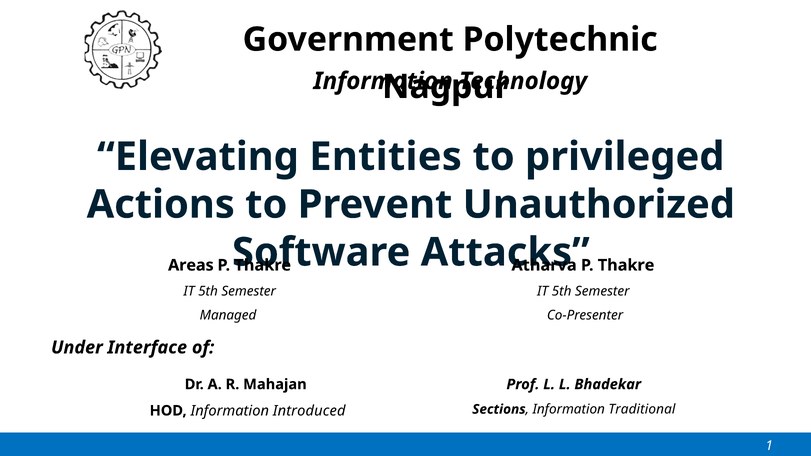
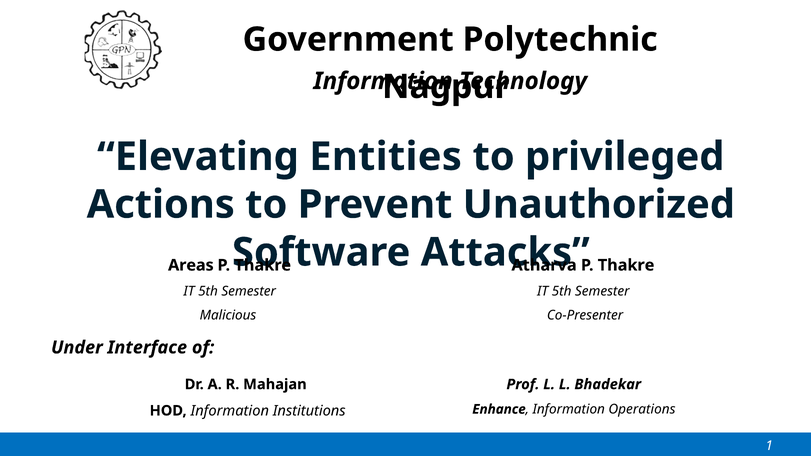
Managed: Managed -> Malicious
Sections: Sections -> Enhance
Traditional: Traditional -> Operations
Introduced: Introduced -> Institutions
